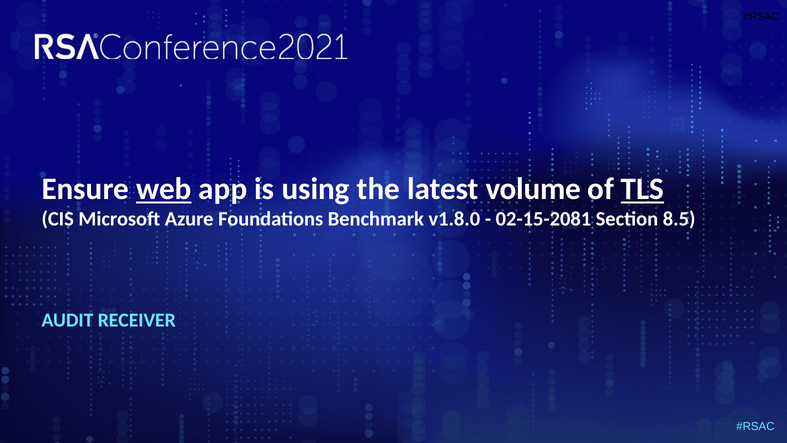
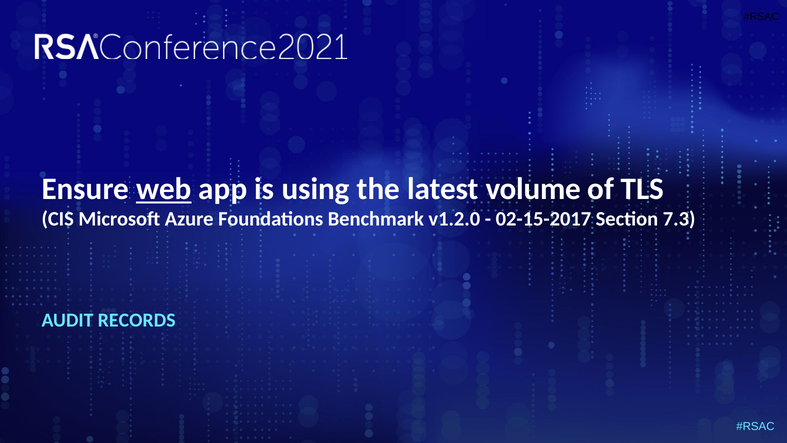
TLS underline: present -> none
v1.8.0: v1.8.0 -> v1.2.0
02-15-2081: 02-15-2081 -> 02-15-2017
8.5: 8.5 -> 7.3
RECEIVER: RECEIVER -> RECORDS
